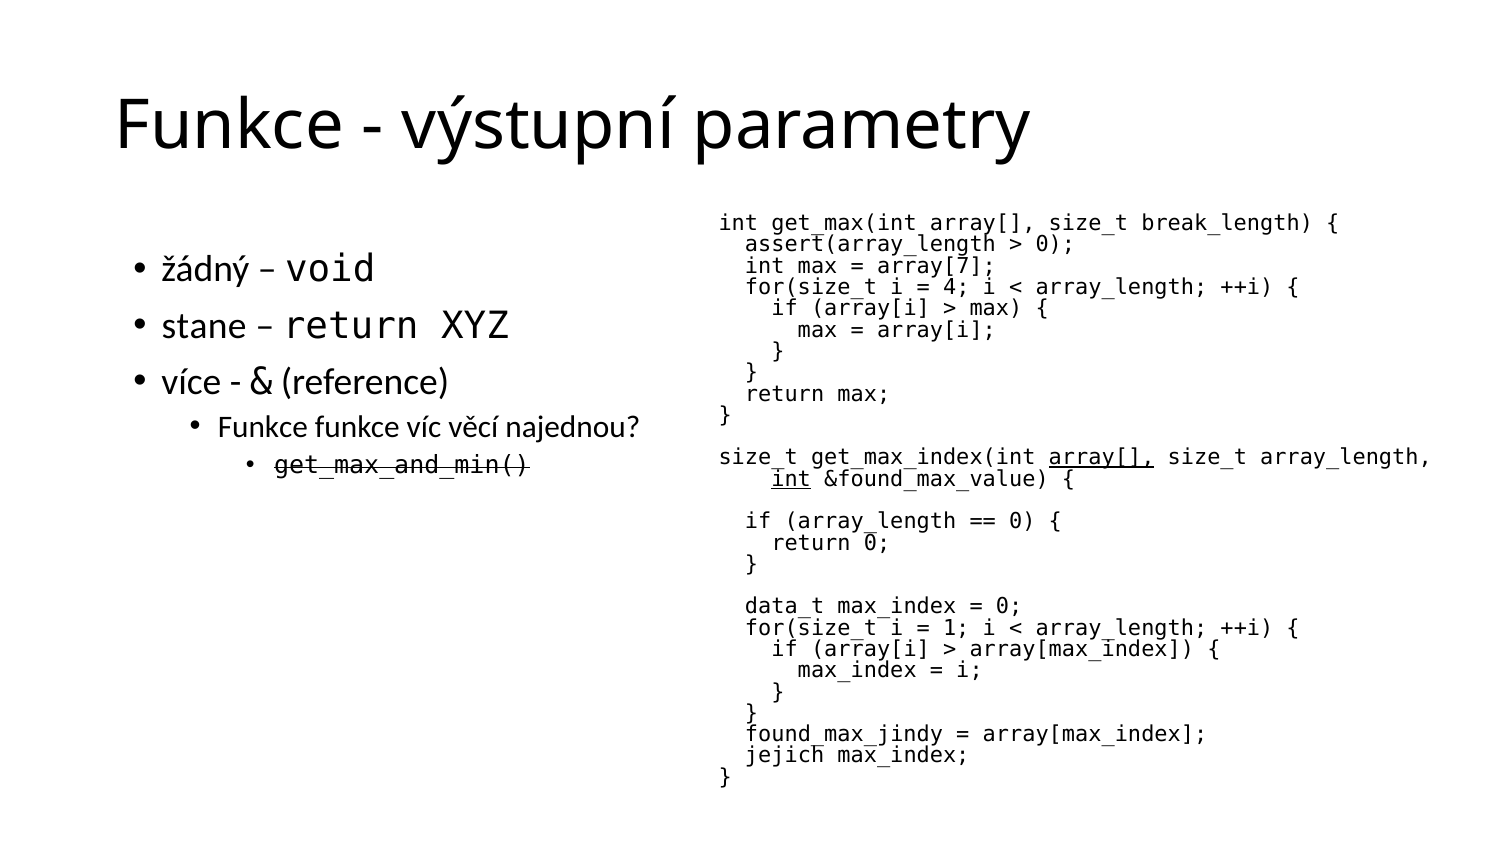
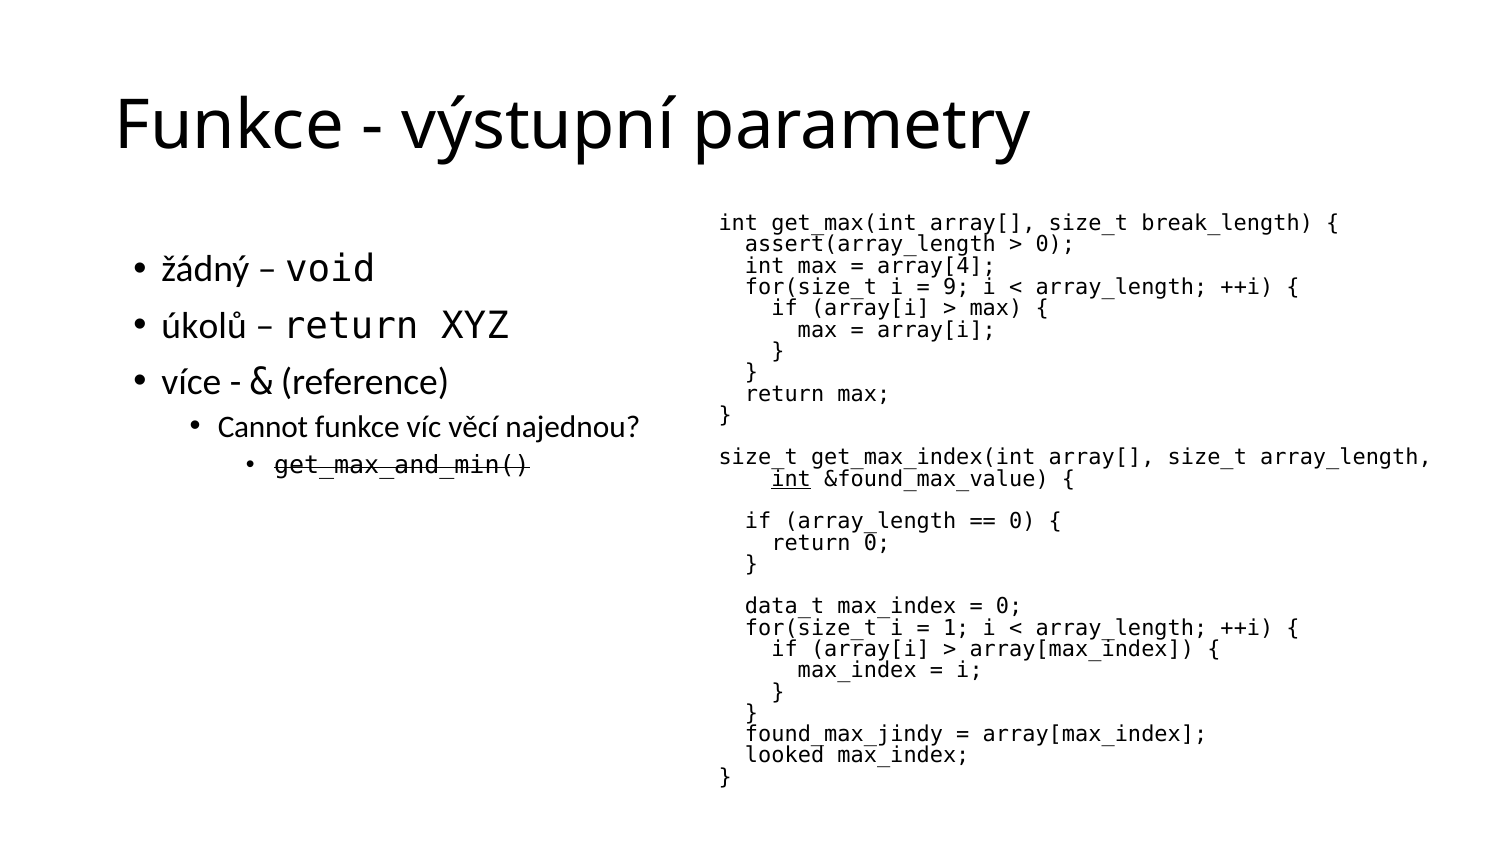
array[7: array[7 -> array[4
4: 4 -> 9
stane: stane -> úkolů
Funkce at (263, 427): Funkce -> Cannot
array[ at (1102, 458) underline: present -> none
jejich: jejich -> looked
